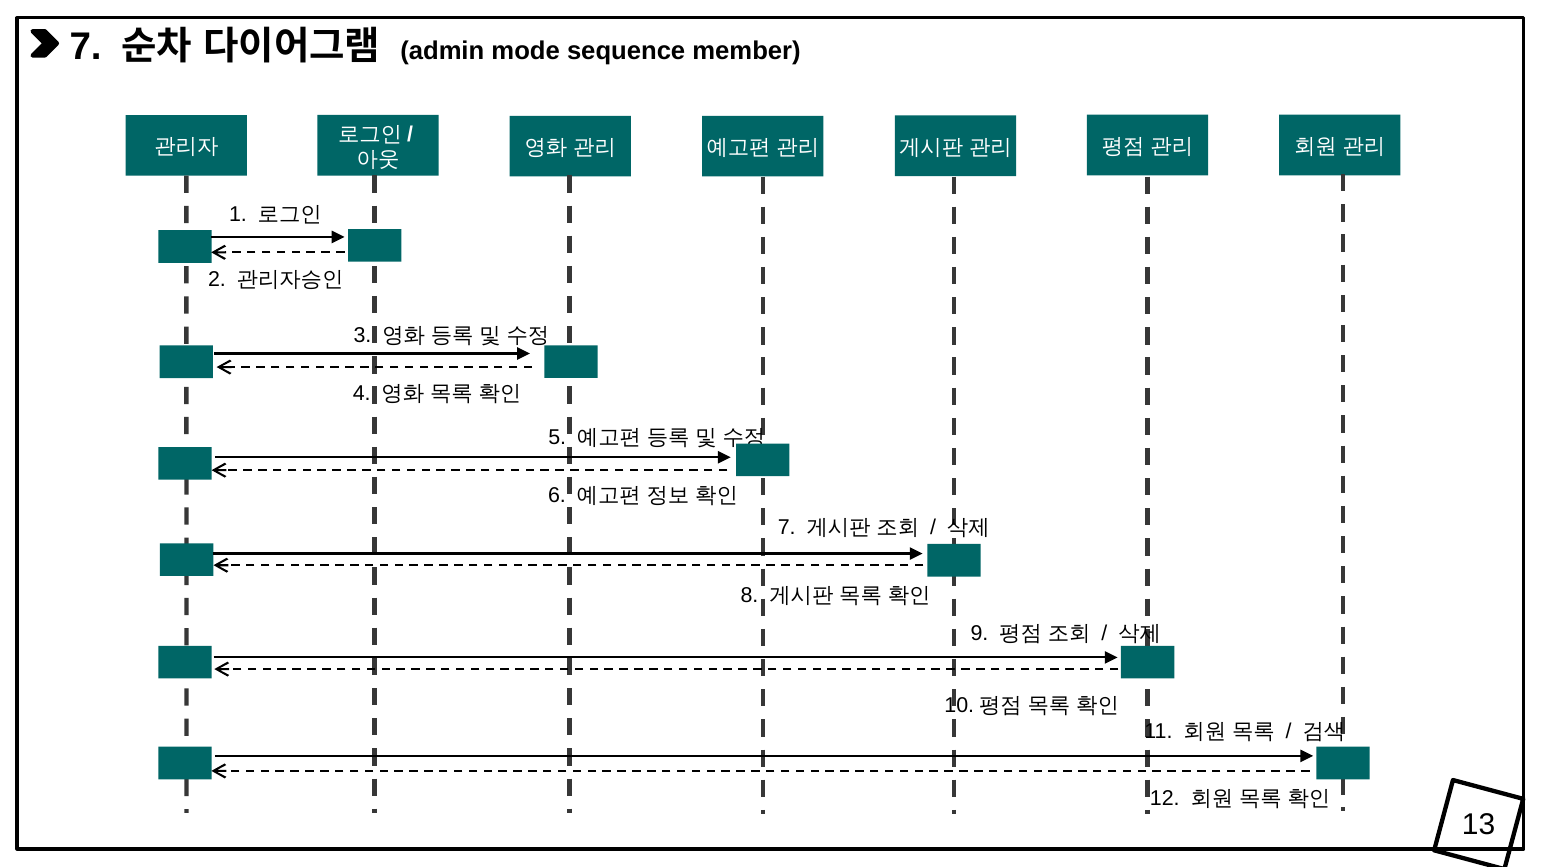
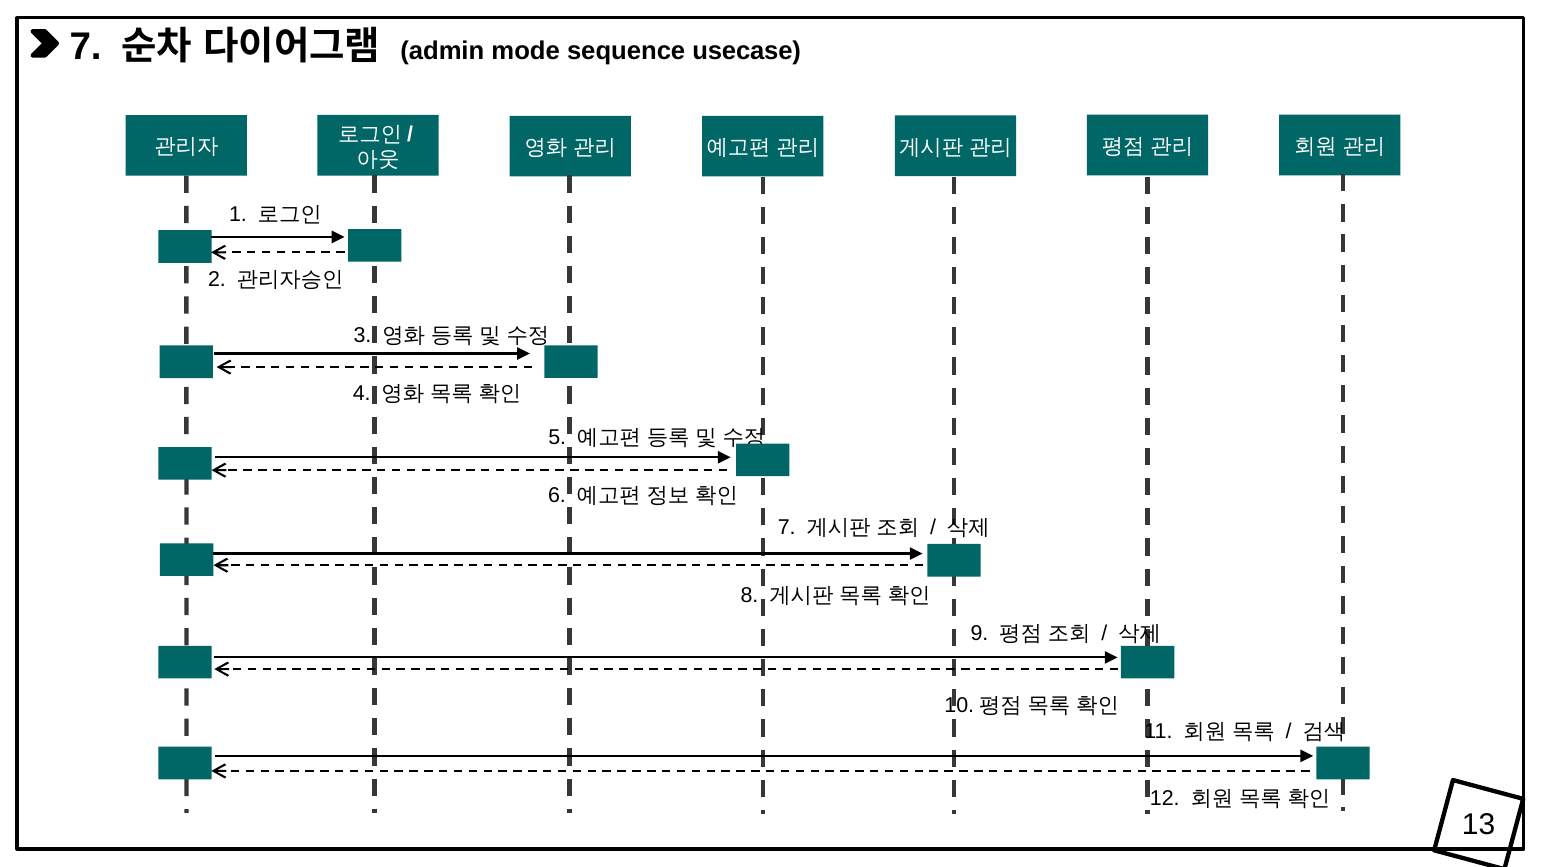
member: member -> usecase
